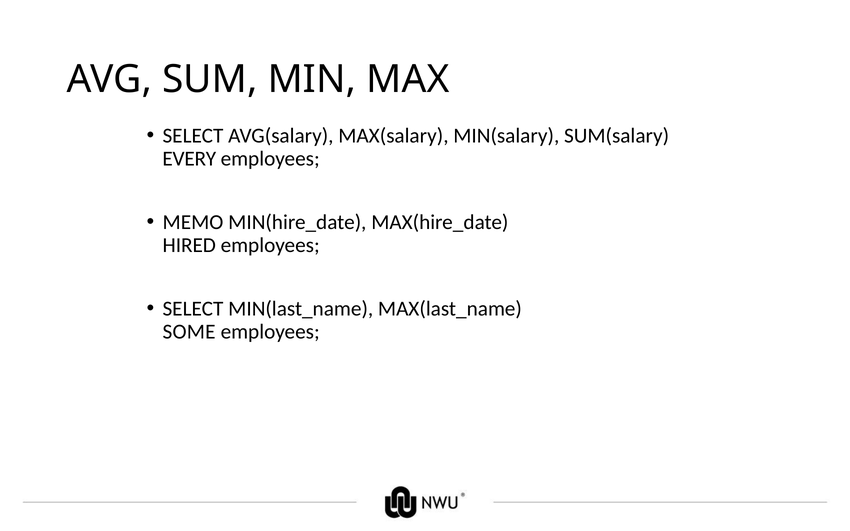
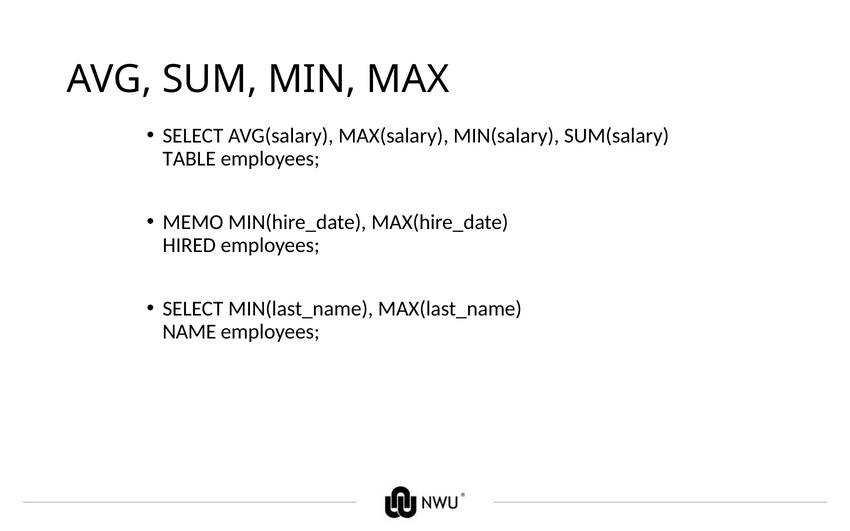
EVERY: EVERY -> TABLE
SOME: SOME -> NAME
